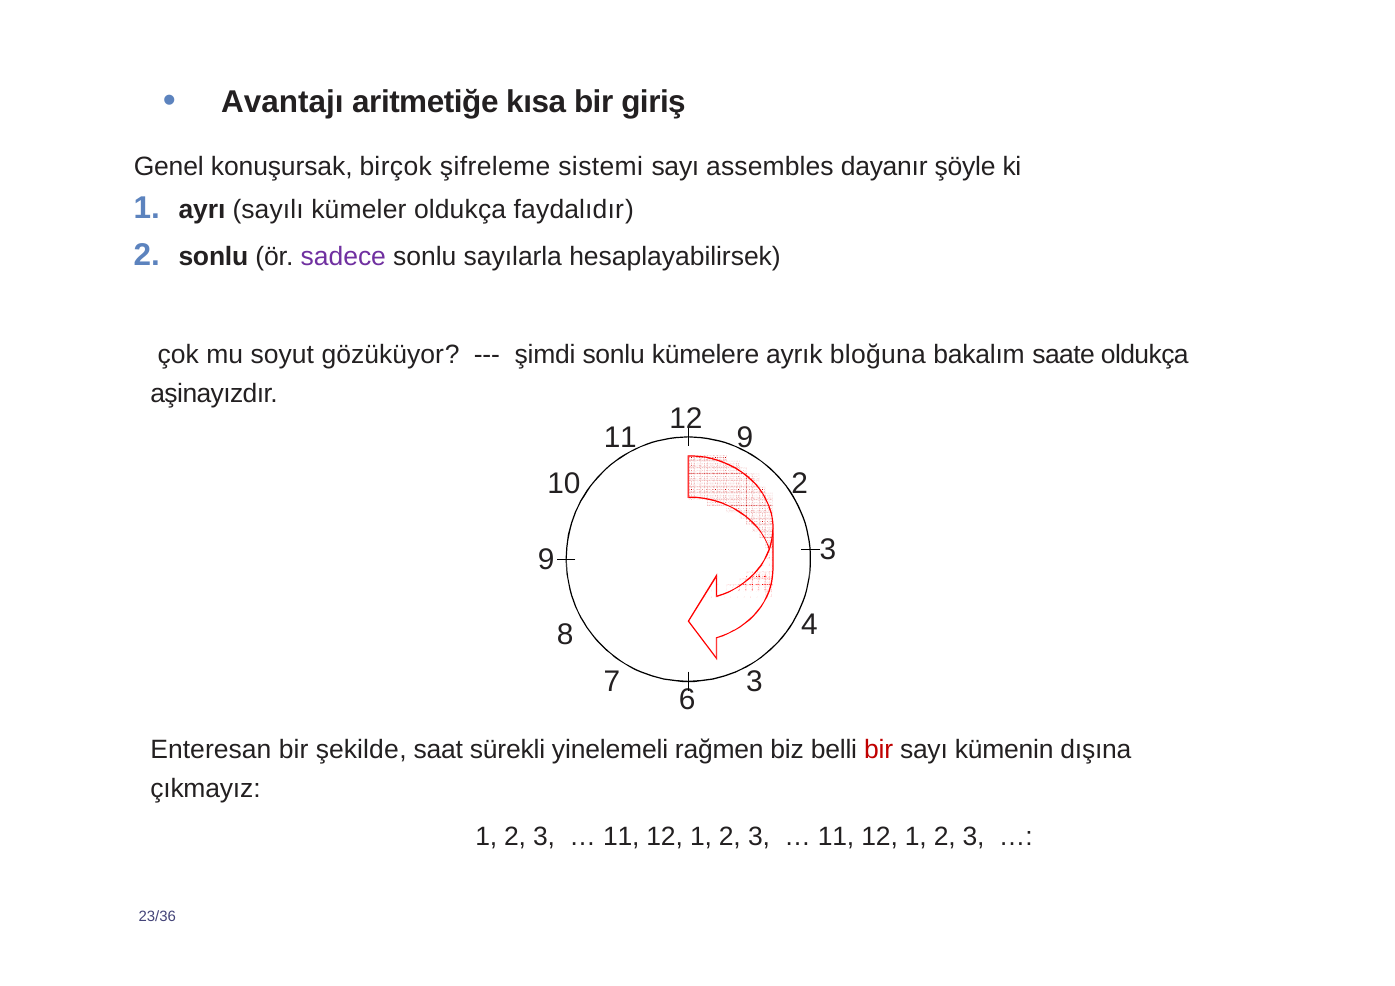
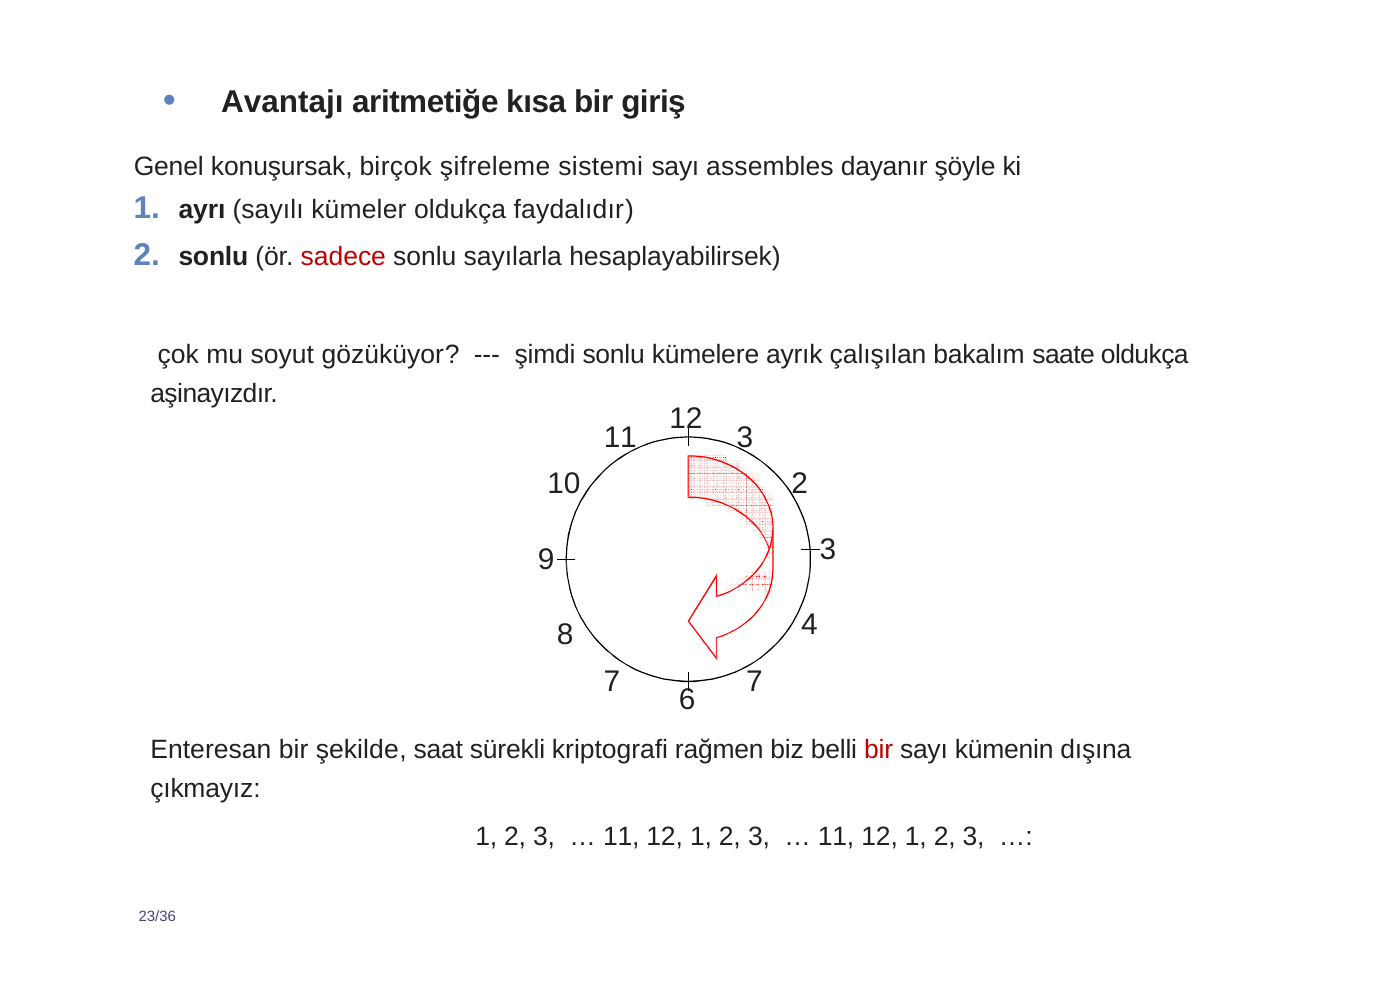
sadece colour: purple -> red
bloğuna: bloğuna -> çalışılan
11 9: 9 -> 3
7 3: 3 -> 7
yinelemeli: yinelemeli -> kriptografi
